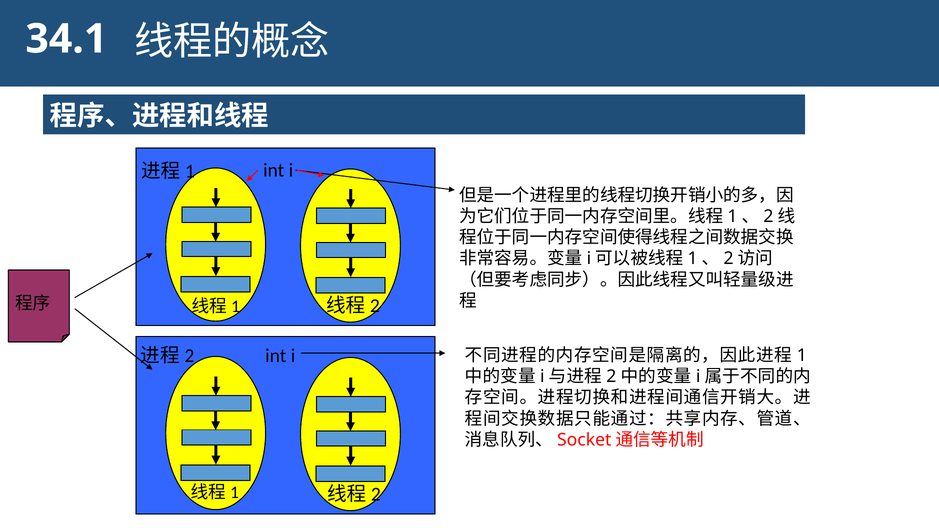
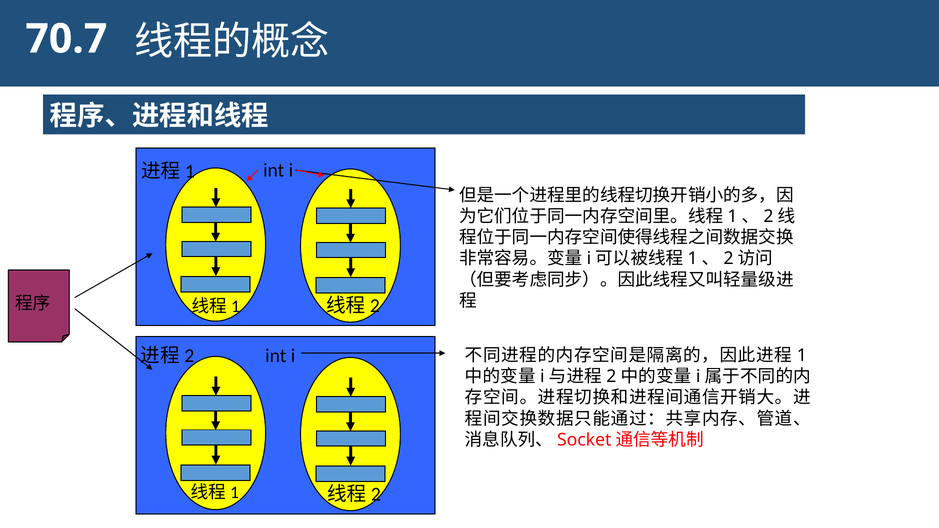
34.1: 34.1 -> 70.7
